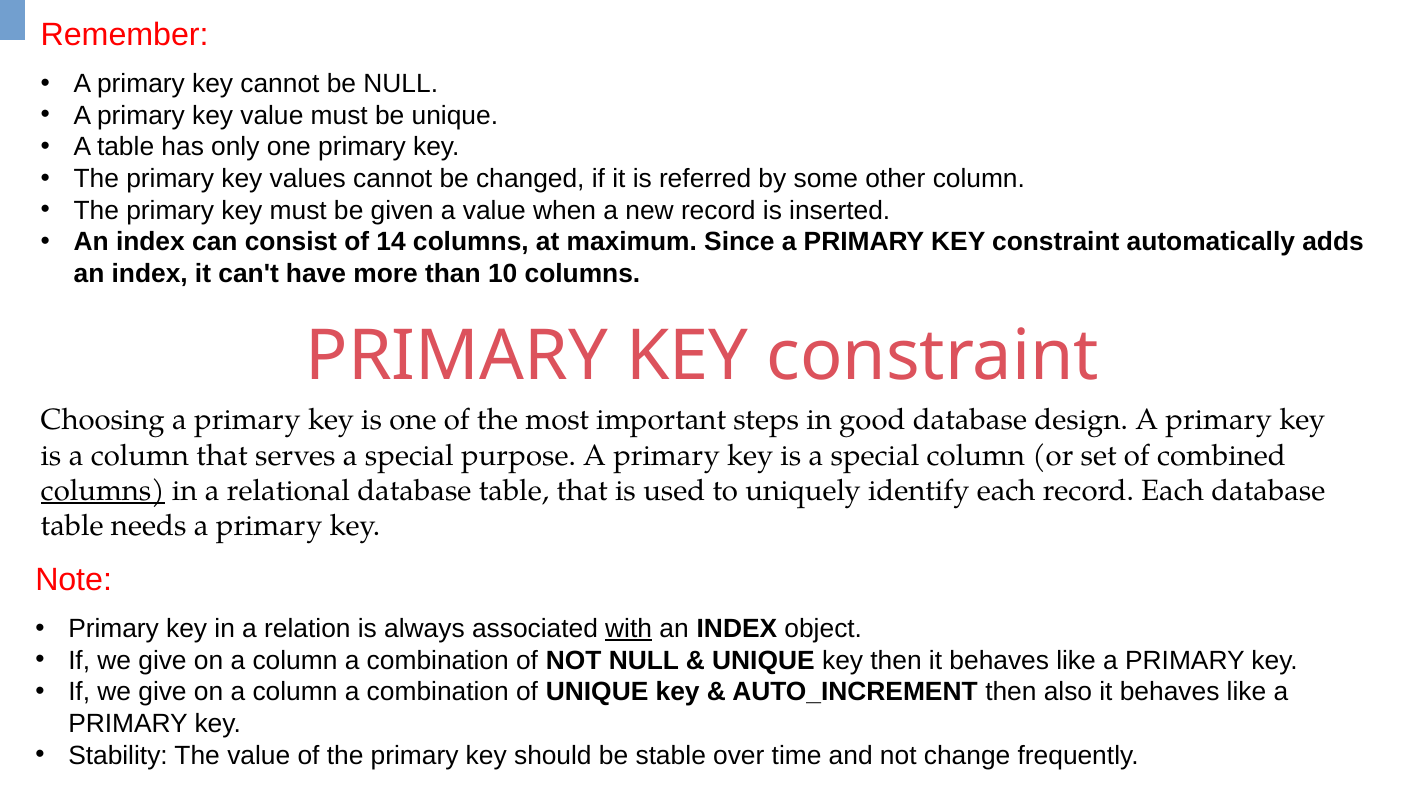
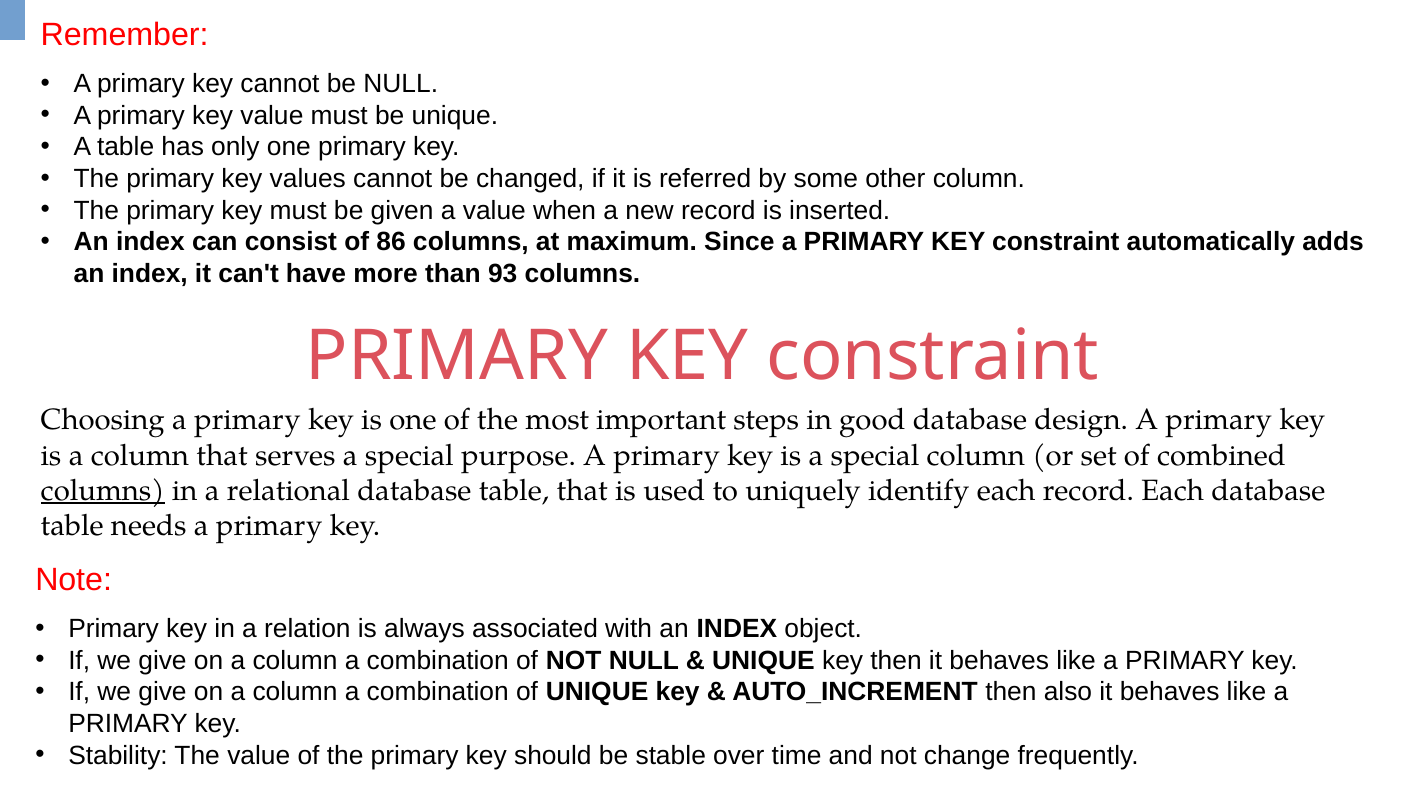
14: 14 -> 86
10: 10 -> 93
with underline: present -> none
